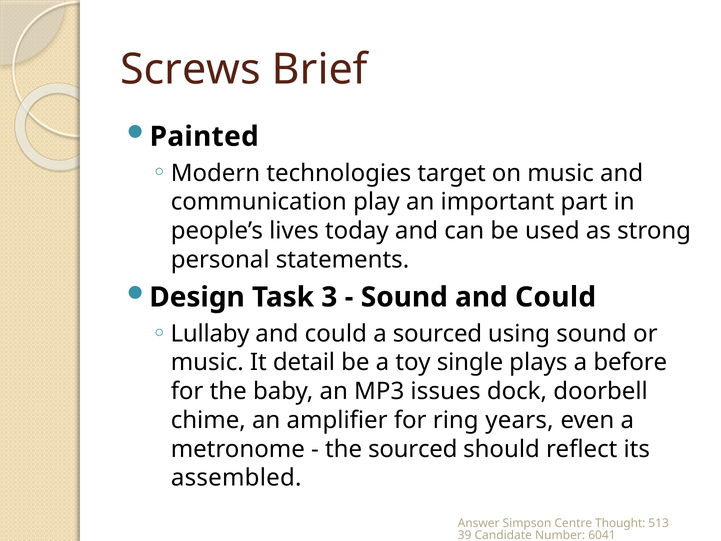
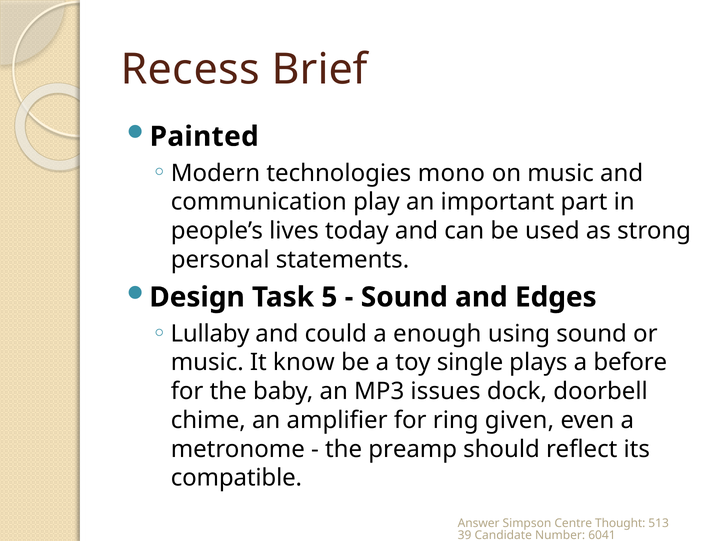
Screws: Screws -> Recess
target: target -> mono
3: 3 -> 5
Sound and Could: Could -> Edges
a sourced: sourced -> enough
detail: detail -> know
years: years -> given
the sourced: sourced -> preamp
assembled: assembled -> compatible
